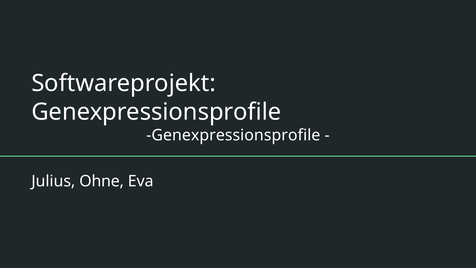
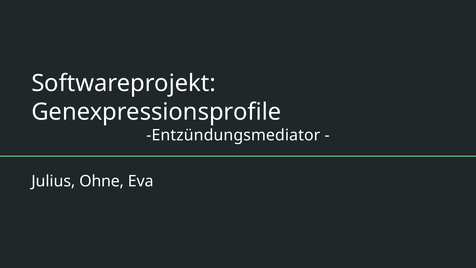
Genexpressionsprofile at (233, 135): Genexpressionsprofile -> Entzündungsmediator
